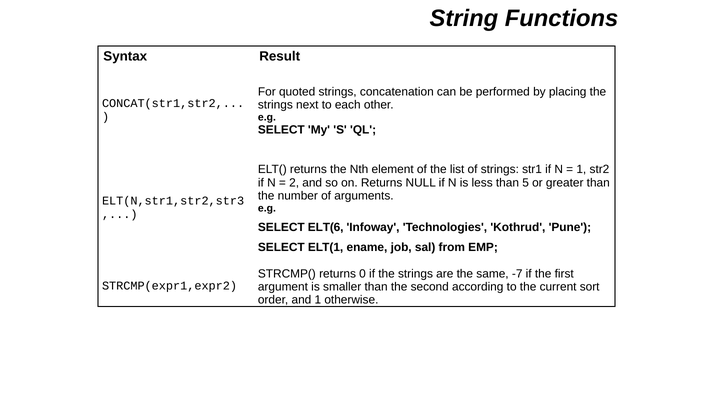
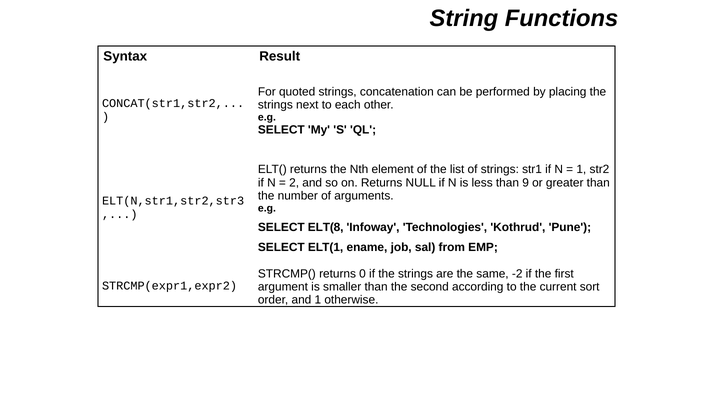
5: 5 -> 9
ELT(6: ELT(6 -> ELT(8
-7: -7 -> -2
